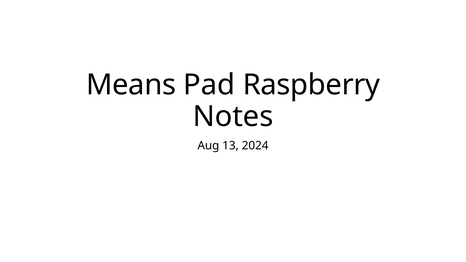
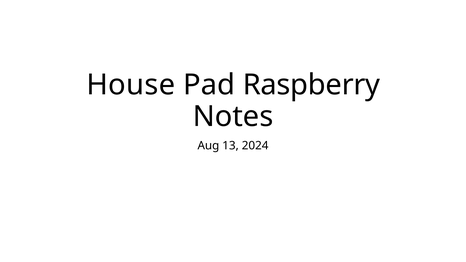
Means: Means -> House
